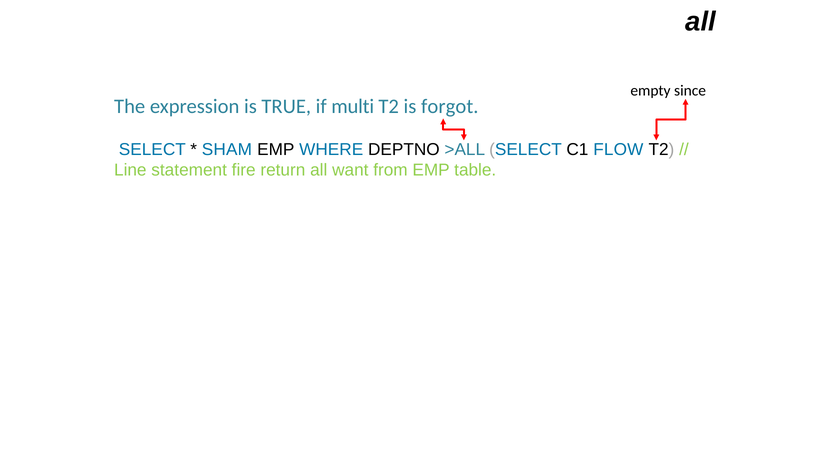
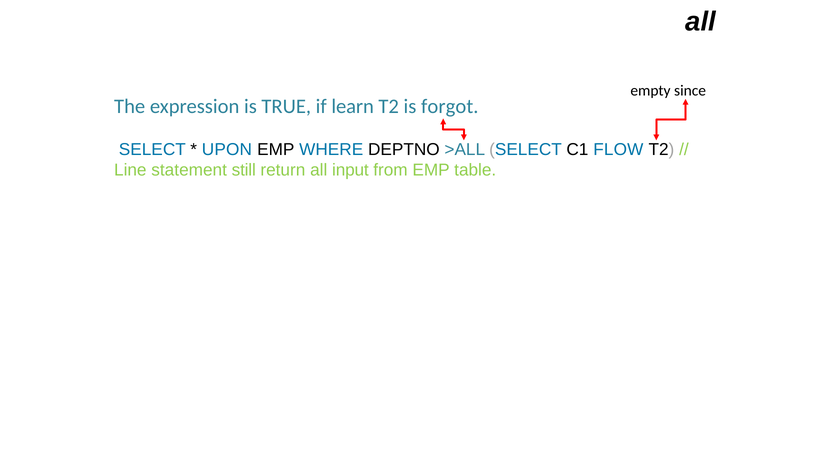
multi: multi -> learn
SHAM: SHAM -> UPON
fire: fire -> still
want: want -> input
